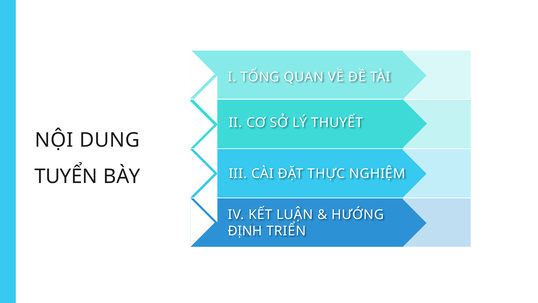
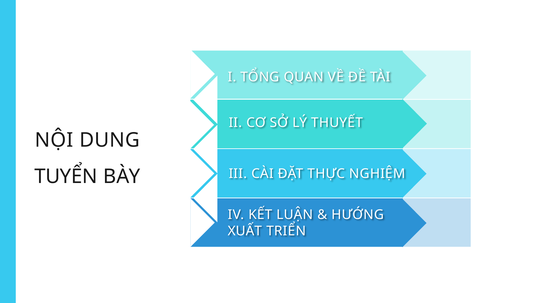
ĐỊNH: ĐỊNH -> XUẤT
